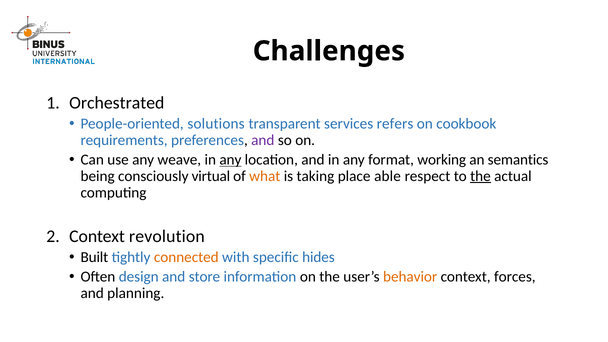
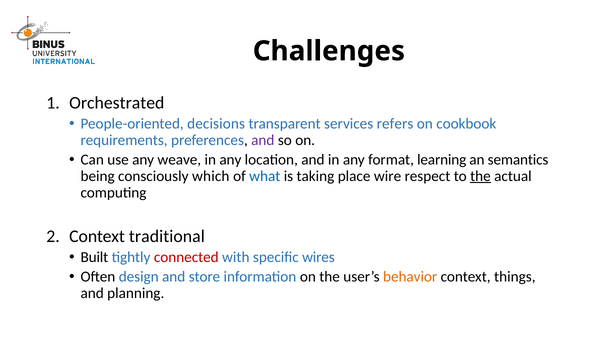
solutions: solutions -> decisions
any at (230, 160) underline: present -> none
working: working -> learning
virtual: virtual -> which
what colour: orange -> blue
able: able -> wire
revolution: revolution -> traditional
connected colour: orange -> red
hides: hides -> wires
forces: forces -> things
